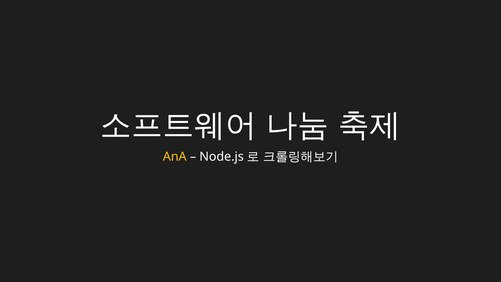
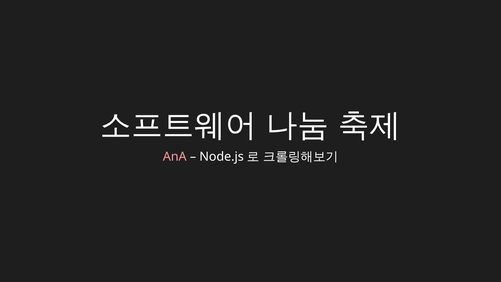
AnA colour: yellow -> pink
